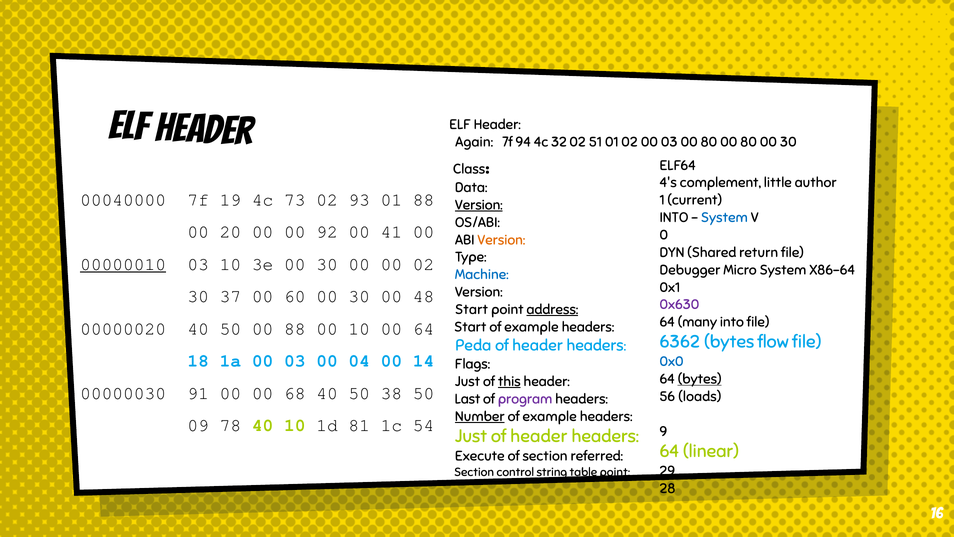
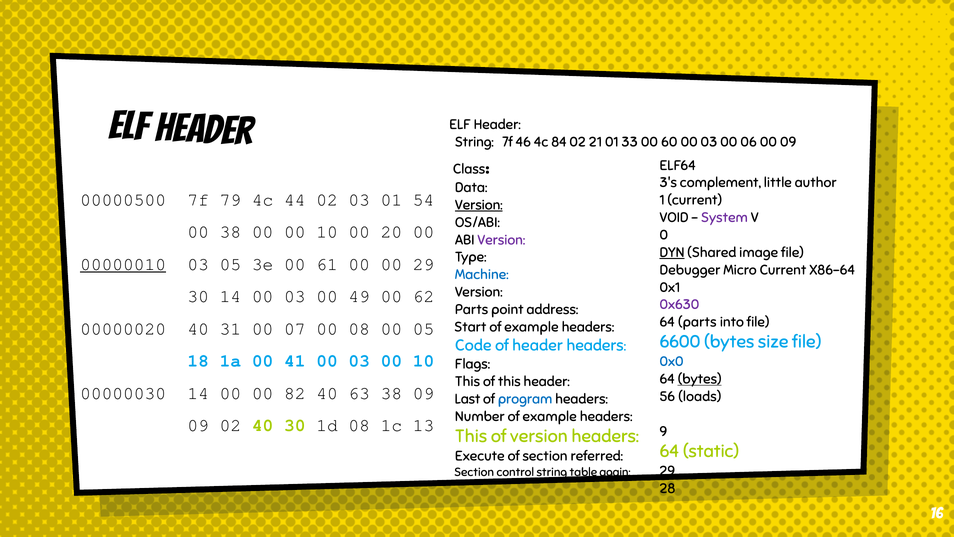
Again at (474, 142): Again -> String
94: 94 -> 46
32: 32 -> 84
51: 51 -> 21
01 02: 02 -> 33
03 at (669, 142): 03 -> 60
80 at (709, 142): 80 -> 03
80 at (749, 142): 80 -> 06
30 at (788, 142): 30 -> 09
4's: 4's -> 3's
00040000: 00040000 -> 00000500
19: 19 -> 79
73: 73 -> 44
02 93: 93 -> 03
01 88: 88 -> 54
INTO at (674, 218): INTO -> VOID
System at (724, 218) colour: blue -> purple
00 20: 20 -> 38
00 00 92: 92 -> 10
41: 41 -> 20
Version at (501, 240) colour: orange -> purple
DYN underline: none -> present
return: return -> image
03 10: 10 -> 05
3e 00 30: 30 -> 61
00 02: 02 -> 29
Micro System: System -> Current
30 37: 37 -> 14
60 at (295, 296): 60 -> 03
30 at (359, 296): 30 -> 49
48: 48 -> 62
Start at (472, 309): Start -> Parts
address underline: present -> none
64 many: many -> parts
00000020 40 50: 50 -> 31
00 88: 88 -> 07
00 10: 10 -> 08
00 64: 64 -> 05
6362: 6362 -> 6600
flow: flow -> size
Peda: Peda -> Code
1a 00 03: 03 -> 41
04 at (359, 361): 04 -> 03
14 at (424, 361): 14 -> 10
Just at (468, 381): Just -> This
this at (509, 381) underline: present -> none
00000030 91: 91 -> 14
68: 68 -> 82
50 at (359, 393): 50 -> 63
38 50: 50 -> 09
program colour: purple -> blue
Number underline: present -> none
09 78: 78 -> 02
40 10: 10 -> 30
1d 81: 81 -> 08
54: 54 -> 13
Just at (471, 436): Just -> This
header at (539, 436): header -> version
linear: linear -> static
table point: point -> again
